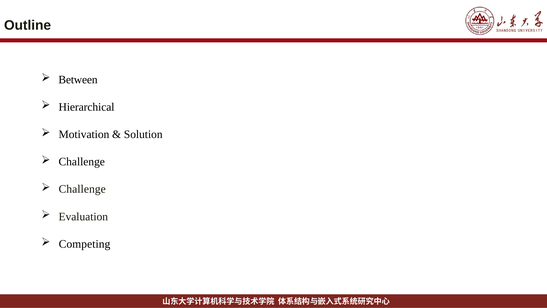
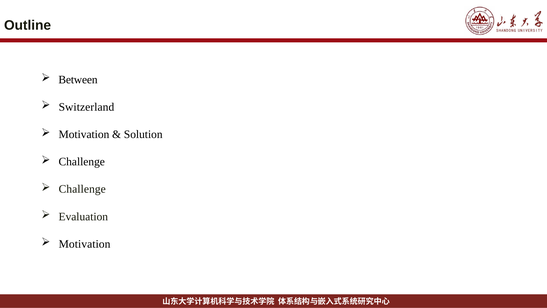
Hierarchical: Hierarchical -> Switzerland
Competing at (85, 244): Competing -> Motivation
